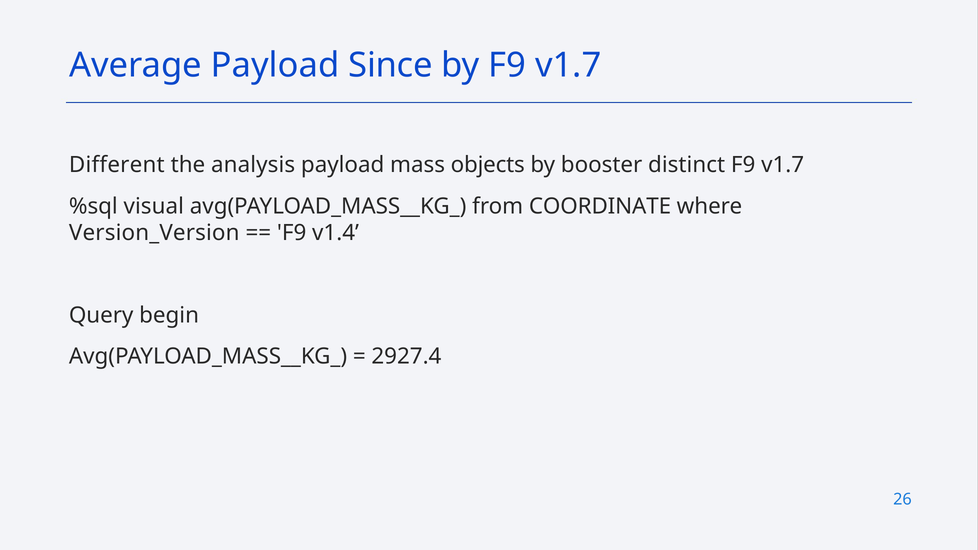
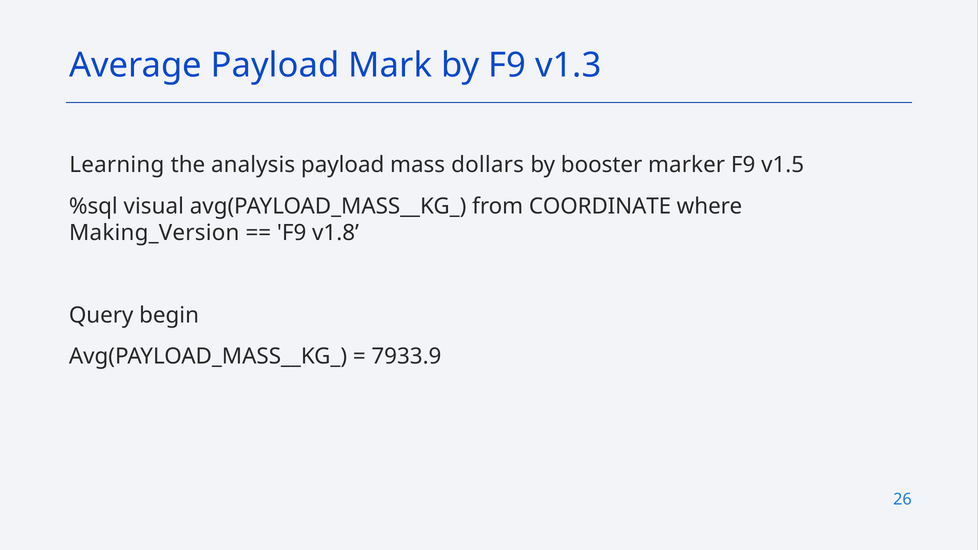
Since: Since -> Mark
by F9 v1.7: v1.7 -> v1.3
Different: Different -> Learning
objects: objects -> dollars
distinct: distinct -> marker
v1.7 at (783, 165): v1.7 -> v1.5
Version_Version: Version_Version -> Making_Version
v1.4: v1.4 -> v1.8
2927.4: 2927.4 -> 7933.9
